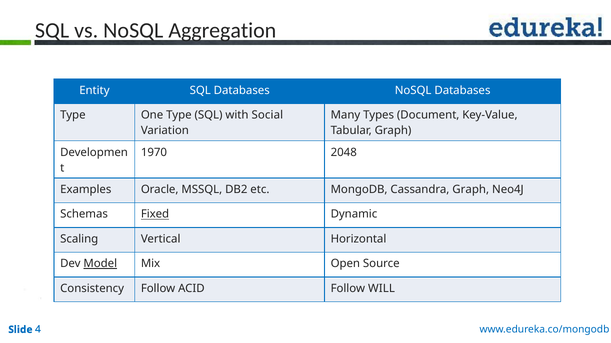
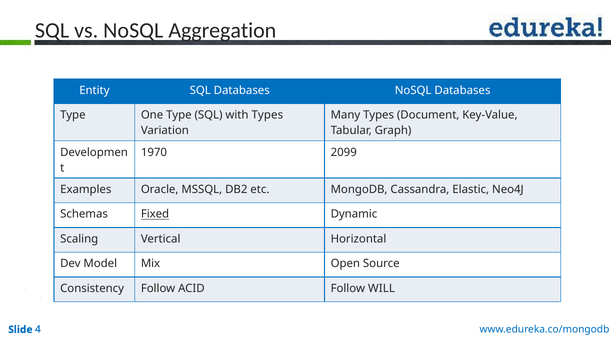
with Social: Social -> Types
2048: 2048 -> 2099
Cassandra Graph: Graph -> Elastic
Model underline: present -> none
